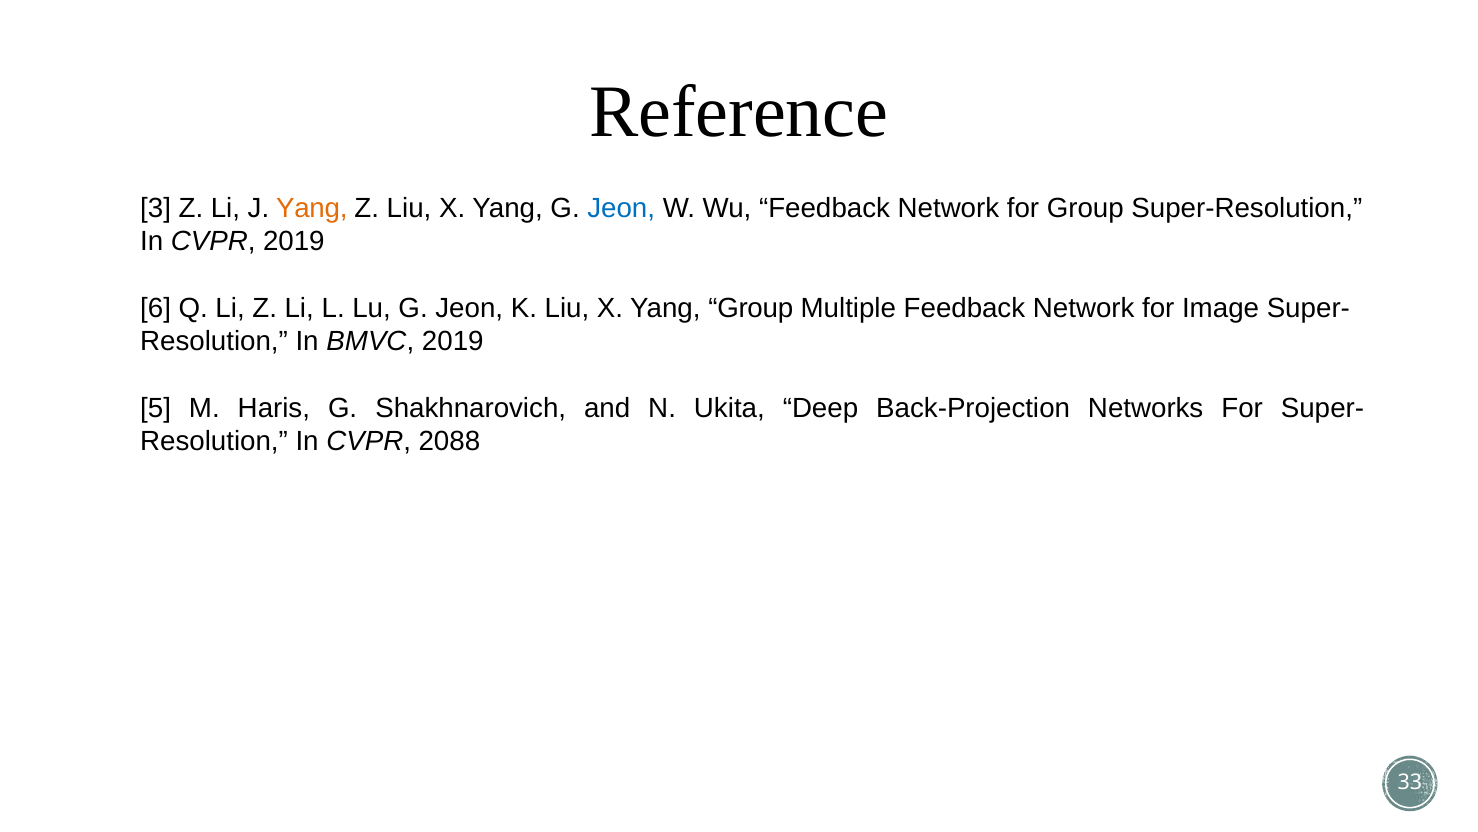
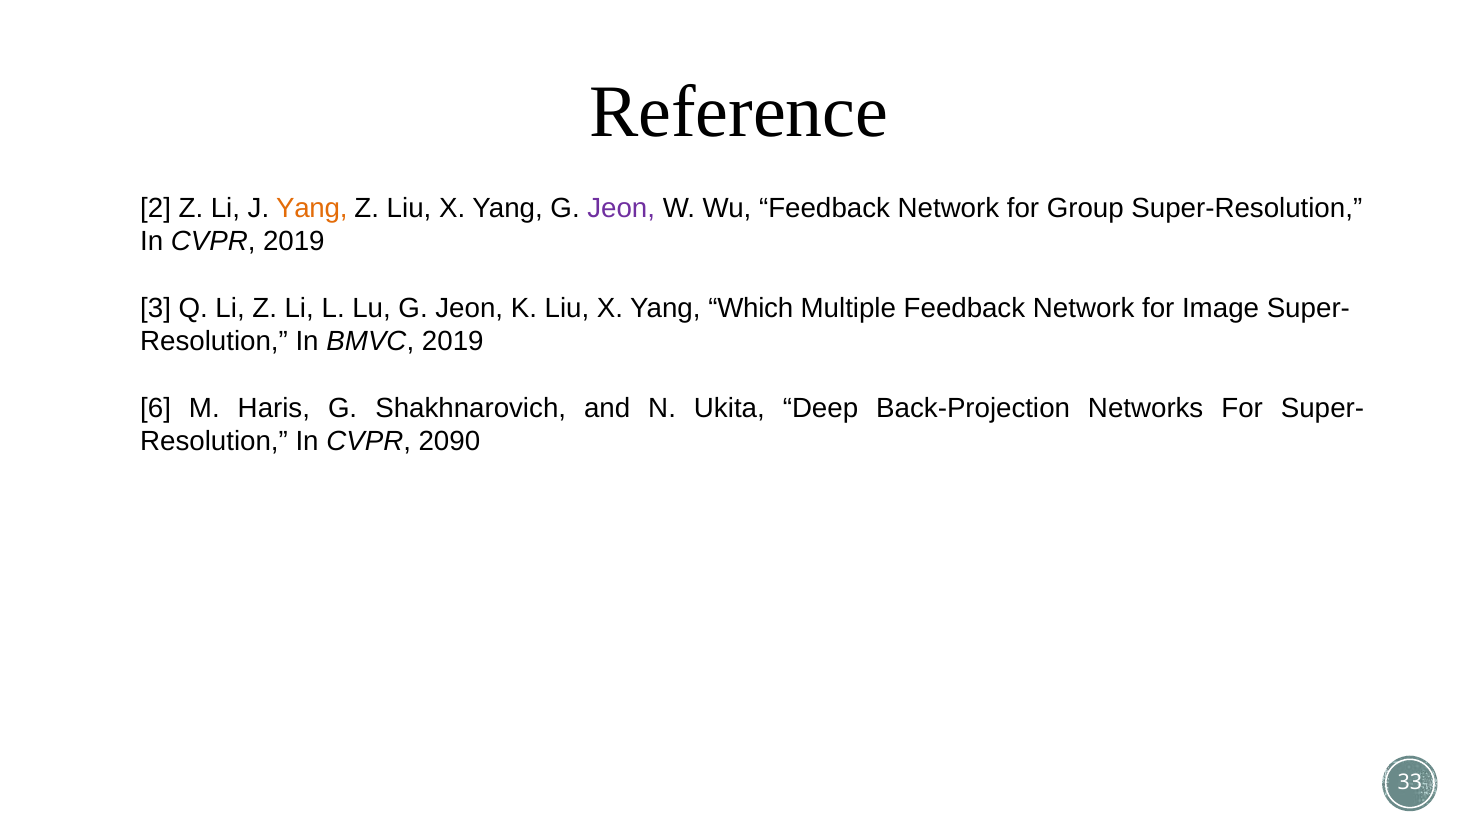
3: 3 -> 2
Jeon at (621, 208) colour: blue -> purple
6: 6 -> 3
Yang Group: Group -> Which
5: 5 -> 6
2088: 2088 -> 2090
